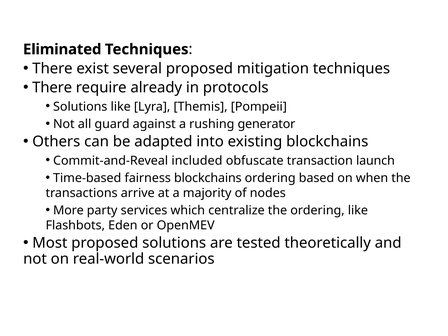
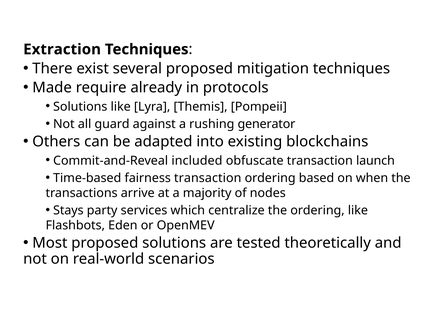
Eliminated: Eliminated -> Extraction
There at (52, 88): There -> Made
fairness blockchains: blockchains -> transaction
More: More -> Stays
